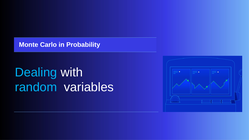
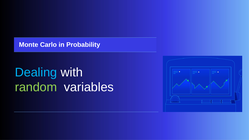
random colour: light blue -> light green
